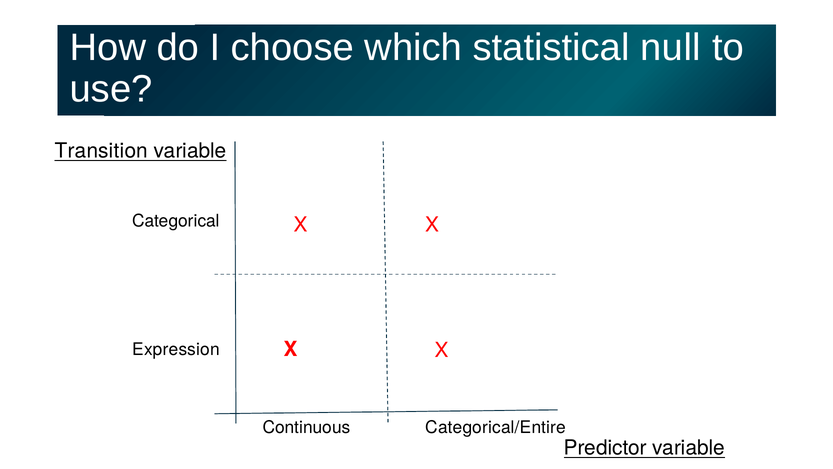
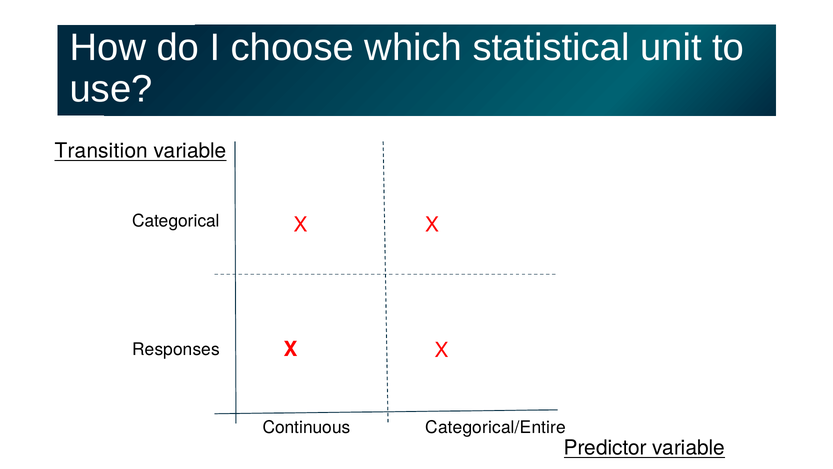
null: null -> unit
Expression: Expression -> Responses
